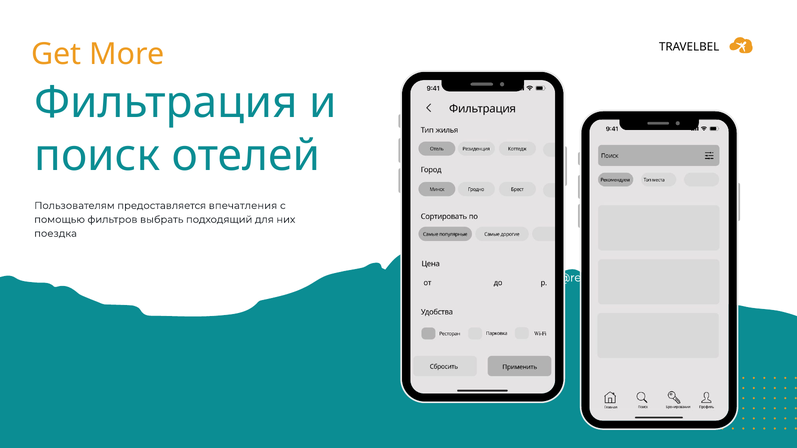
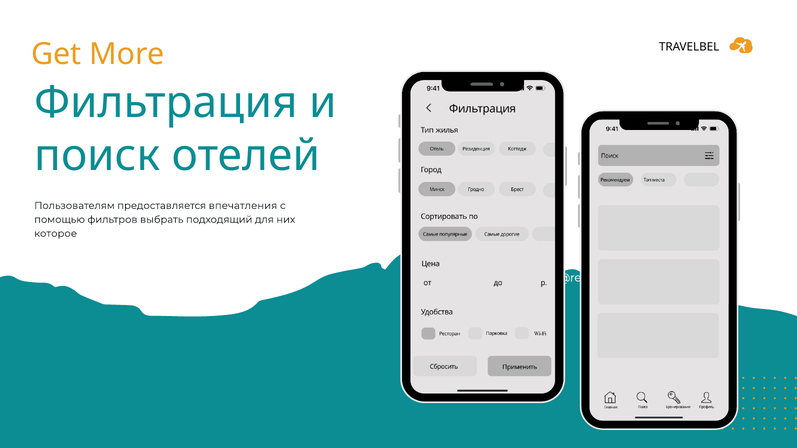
поездка: поездка -> которое
